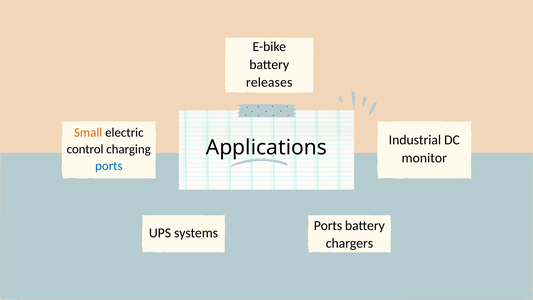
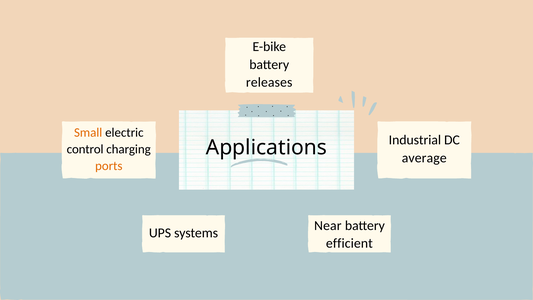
monitor: monitor -> average
ports at (109, 166) colour: blue -> orange
Ports at (328, 225): Ports -> Near
chargers: chargers -> efficient
